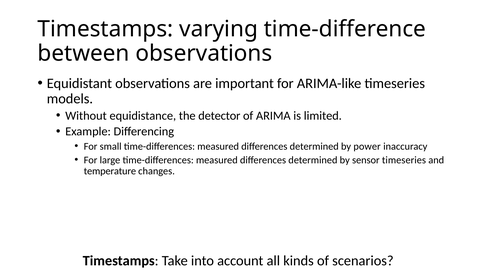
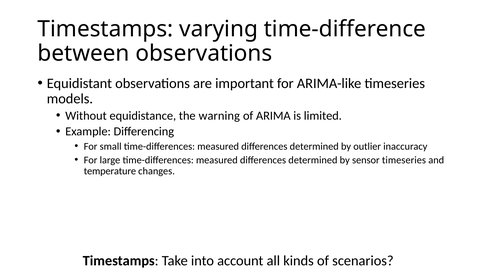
detector: detector -> warning
power: power -> outlier
